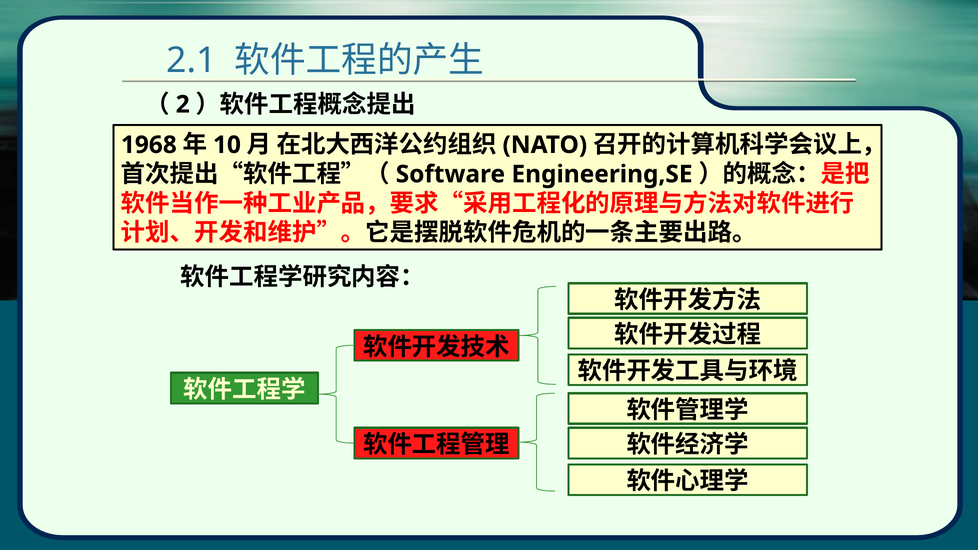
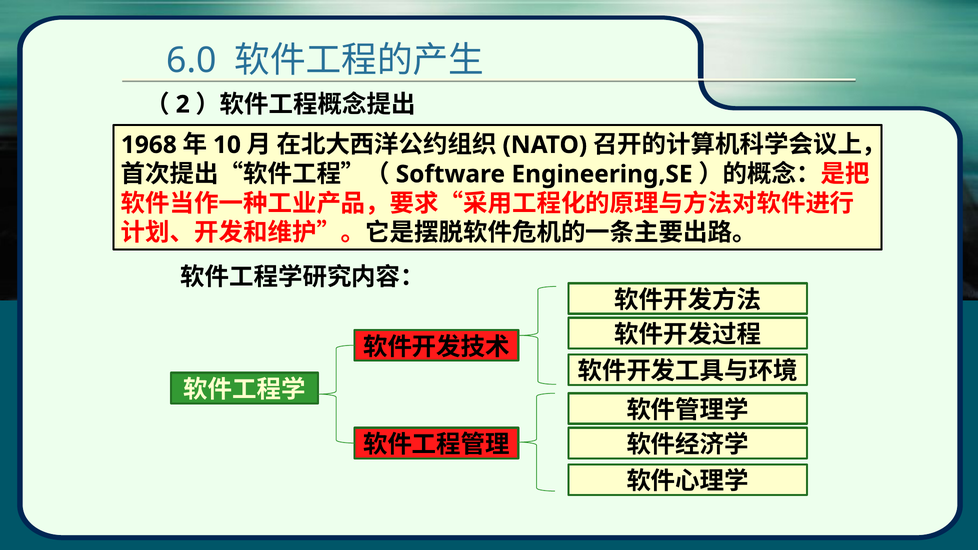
2.1: 2.1 -> 6.0
